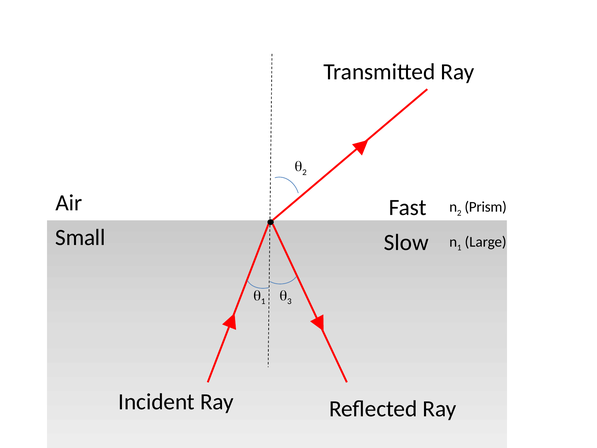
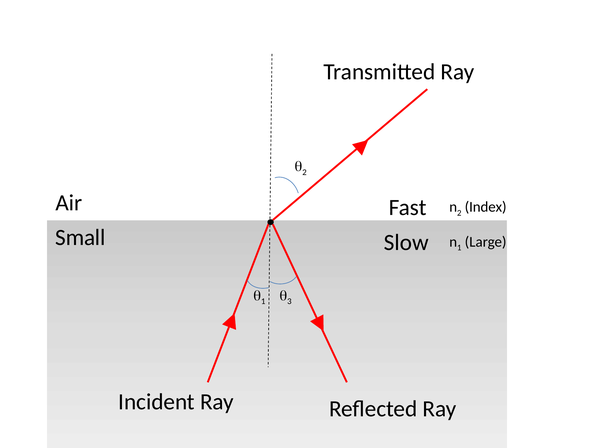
Prism: Prism -> Index
